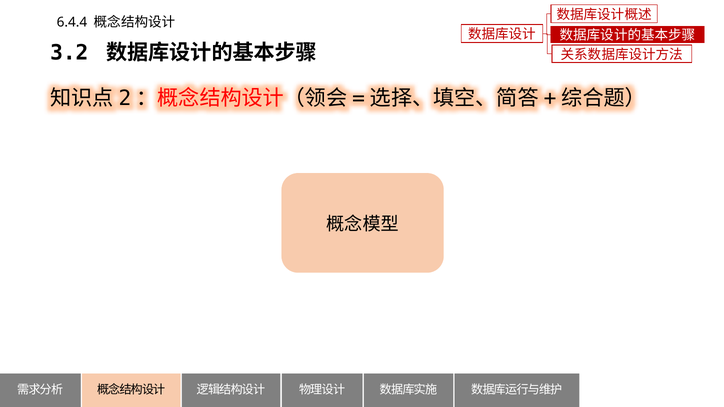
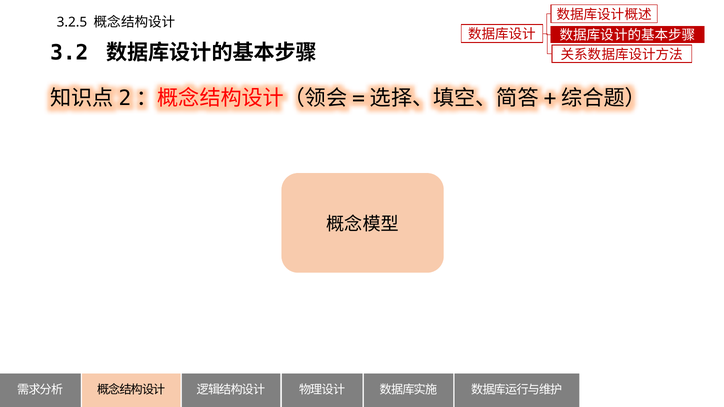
6.4.4: 6.4.4 -> 3.2.5
